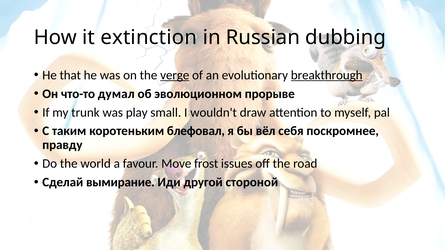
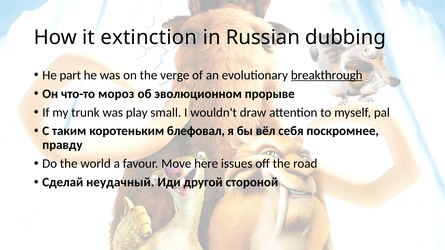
that: that -> part
verge underline: present -> none
думал: думал -> мороз
frost: frost -> here
вымирание: вымирание -> неудачный
